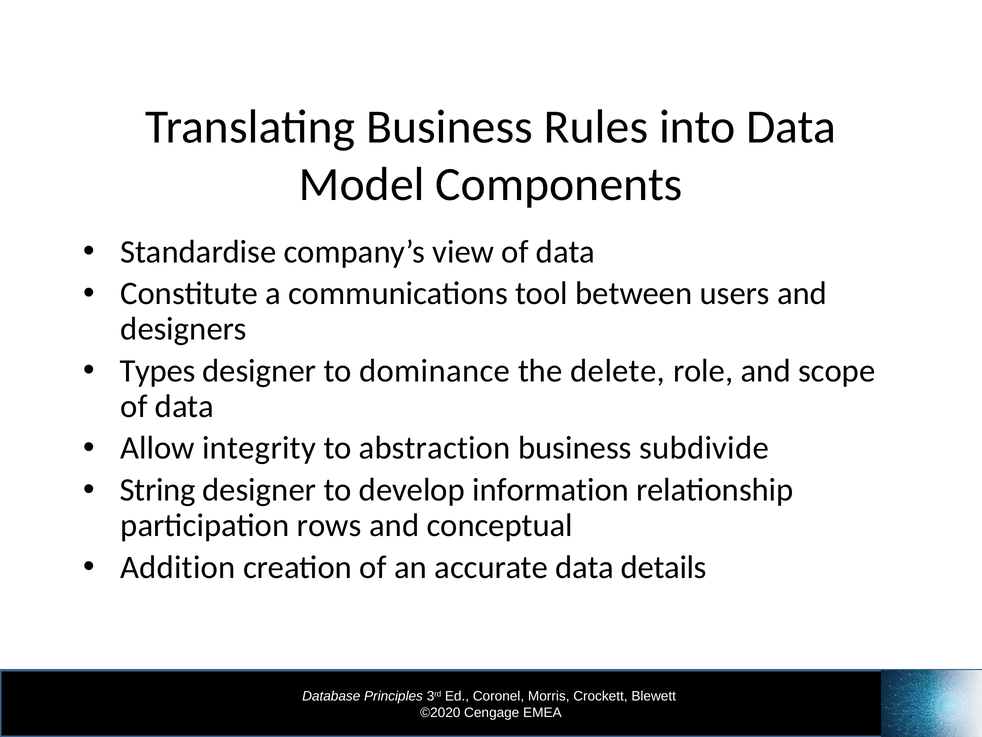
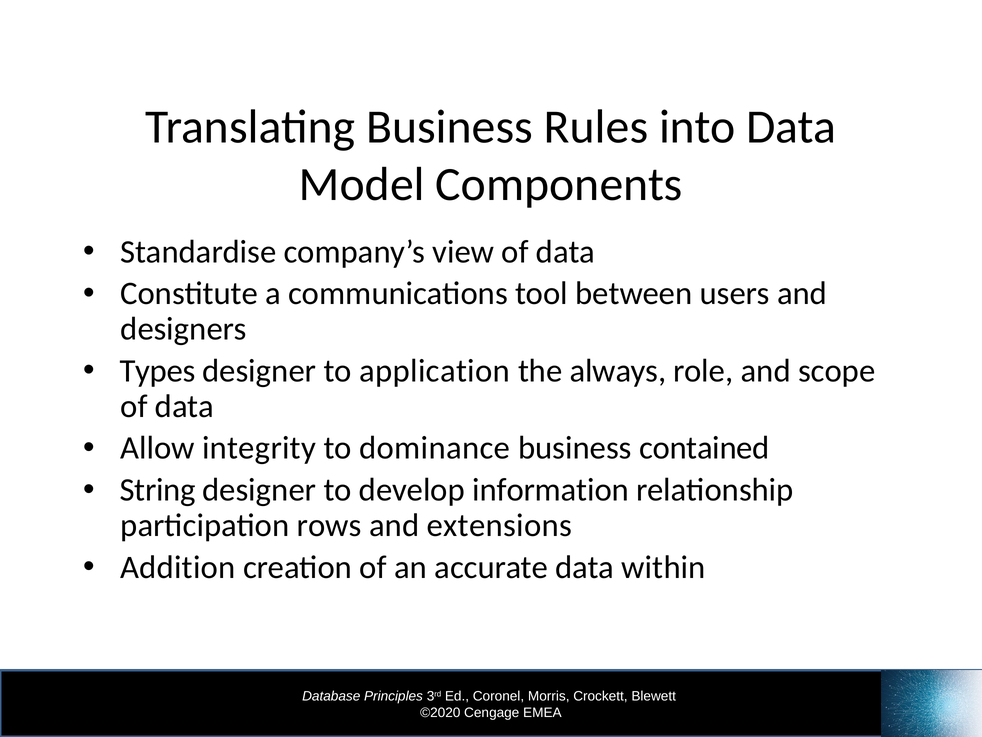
dominance: dominance -> application
delete: delete -> always
abstraction: abstraction -> dominance
subdivide: subdivide -> contained
conceptual: conceptual -> extensions
details: details -> within
